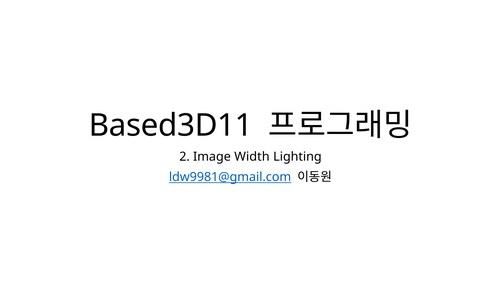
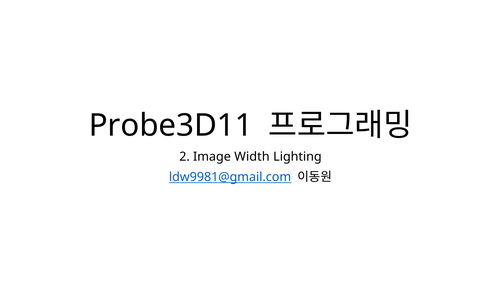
Based3D11: Based3D11 -> Probe3D11
